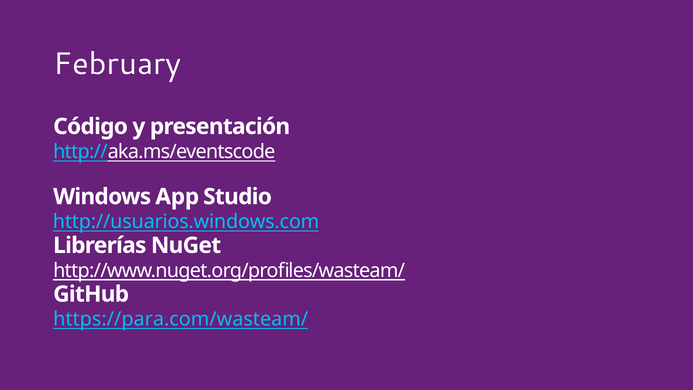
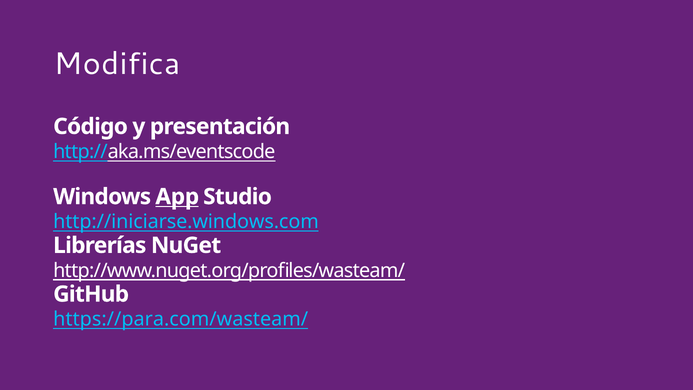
February: February -> Modifica
App underline: none -> present
http://usuarios.windows.com: http://usuarios.windows.com -> http://iniciarse.windows.com
